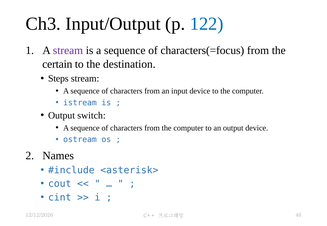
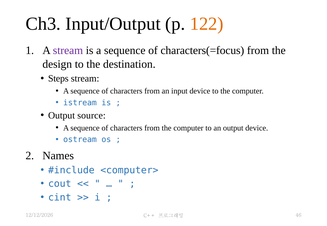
122 colour: blue -> orange
certain: certain -> design
switch: switch -> source
<asterisk>: <asterisk> -> <computer>
